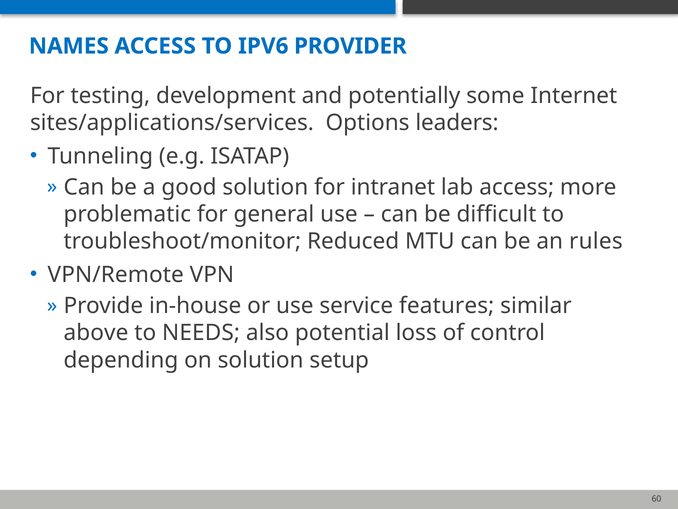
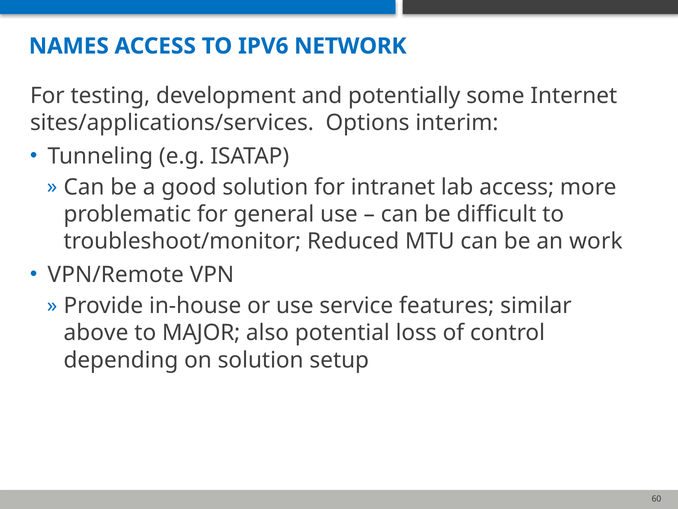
PROVIDER: PROVIDER -> NETWORK
leaders: leaders -> interim
rules: rules -> work
NEEDS: NEEDS -> MAJOR
